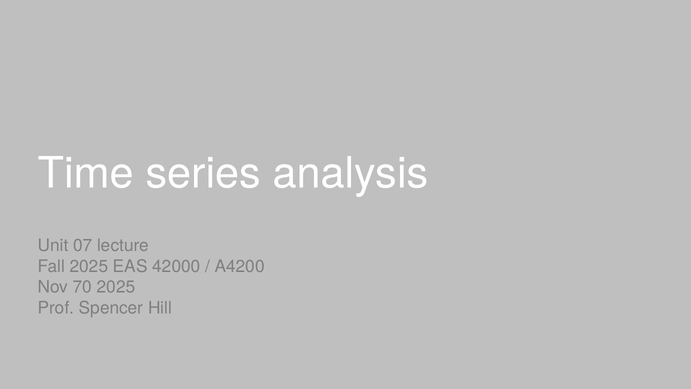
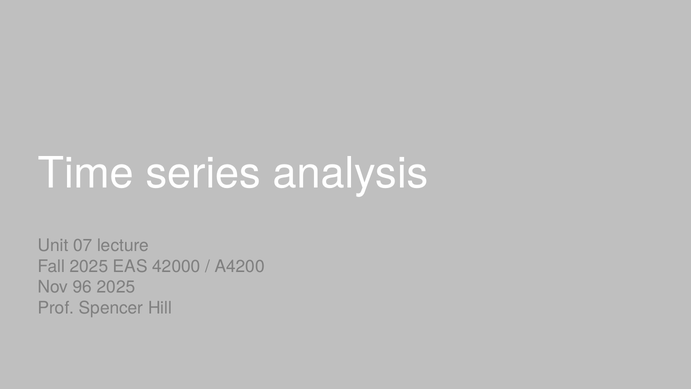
70: 70 -> 96
